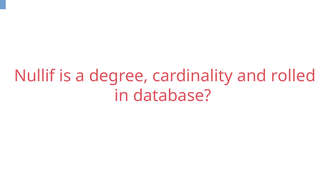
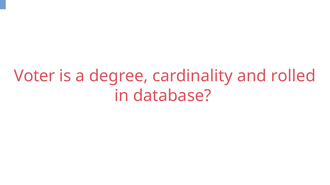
Nullif: Nullif -> Voter
